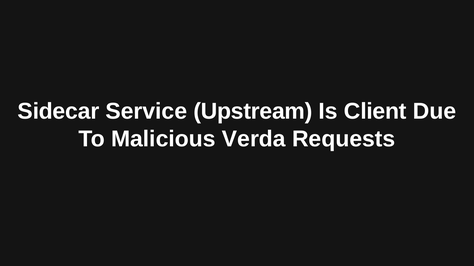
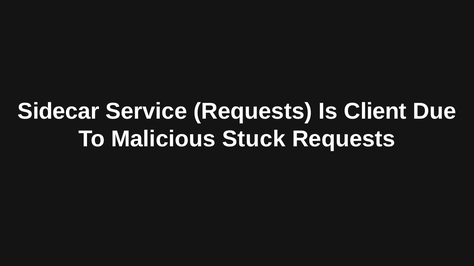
Service Upstream: Upstream -> Requests
Verda: Verda -> Stuck
